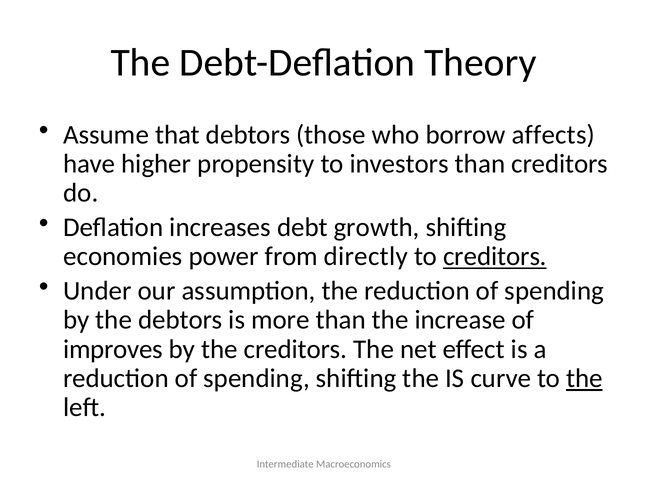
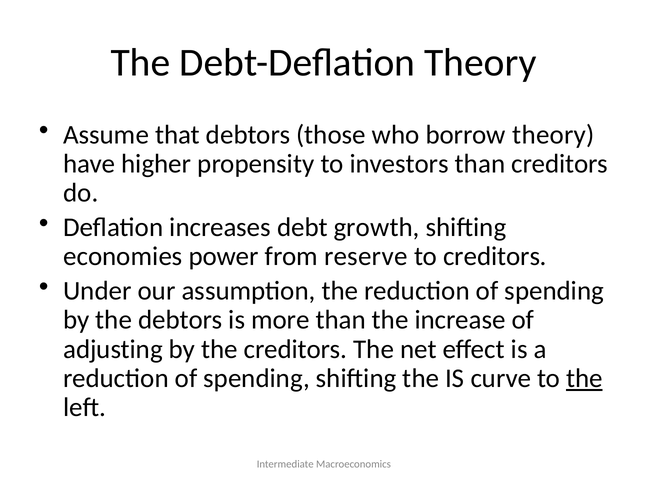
borrow affects: affects -> theory
directly: directly -> reserve
creditors at (495, 257) underline: present -> none
improves: improves -> adjusting
